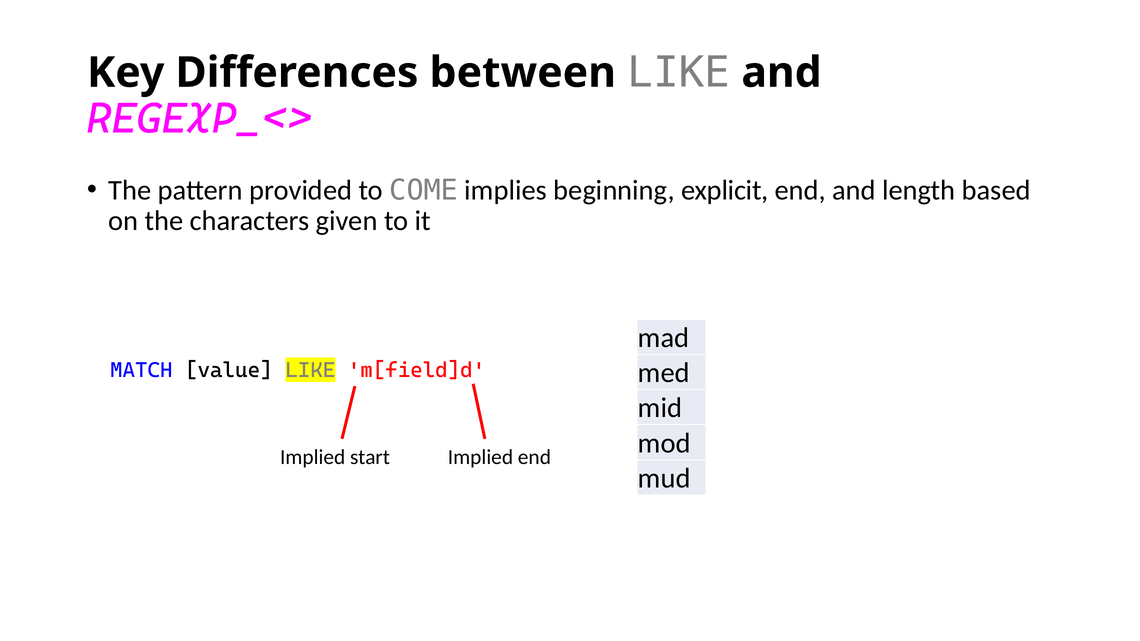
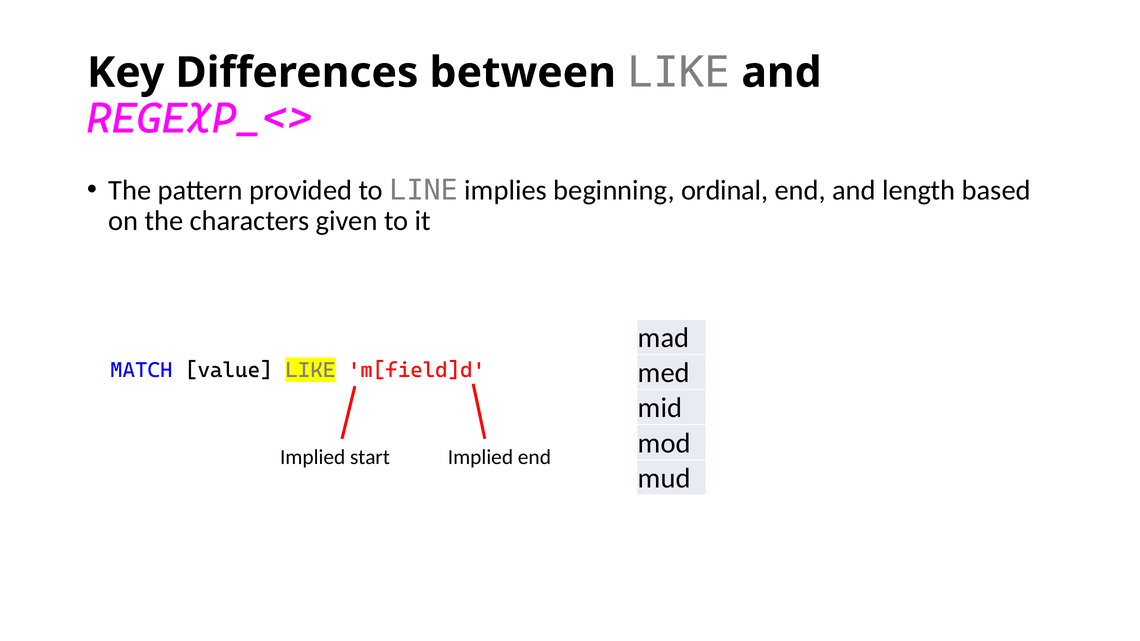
COME: COME -> LINE
explicit: explicit -> ordinal
